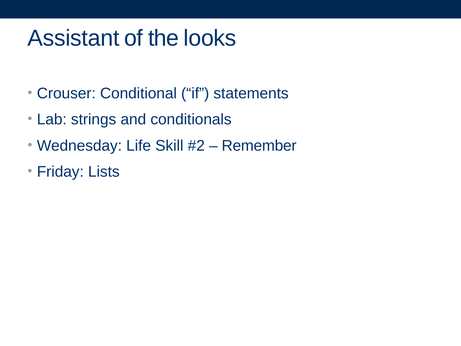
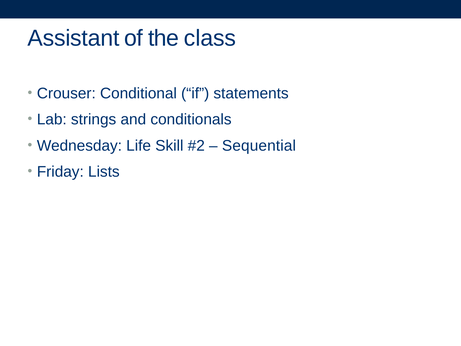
looks: looks -> class
Remember: Remember -> Sequential
